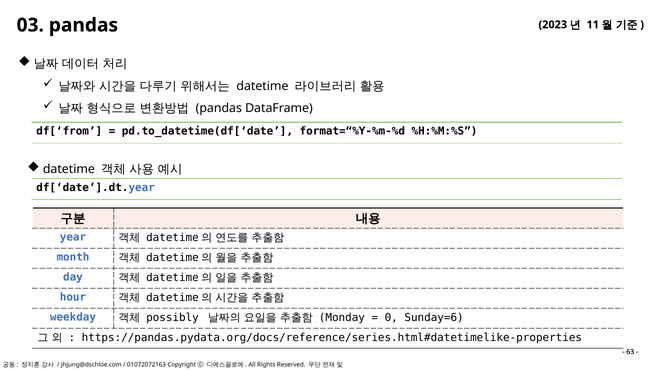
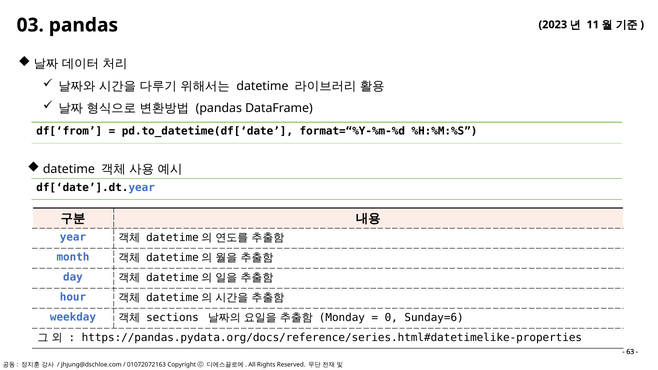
possibly: possibly -> sections
